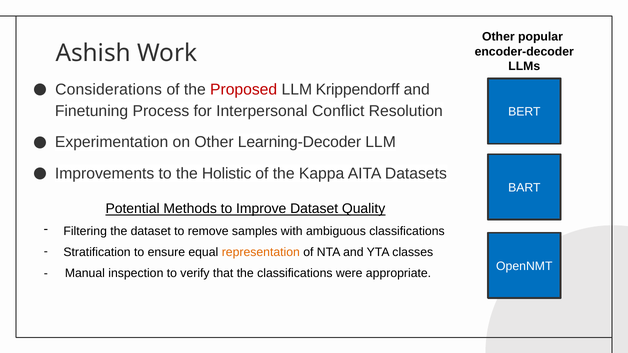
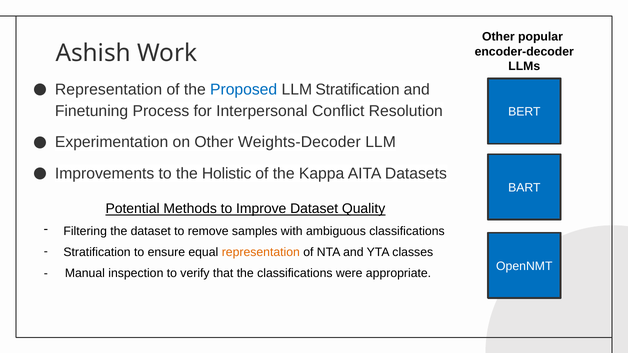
Considerations at (108, 90): Considerations -> Representation
Proposed colour: red -> blue
LLM Krippendorff: Krippendorff -> Stratification
Learning-Decoder: Learning-Decoder -> Weights-Decoder
